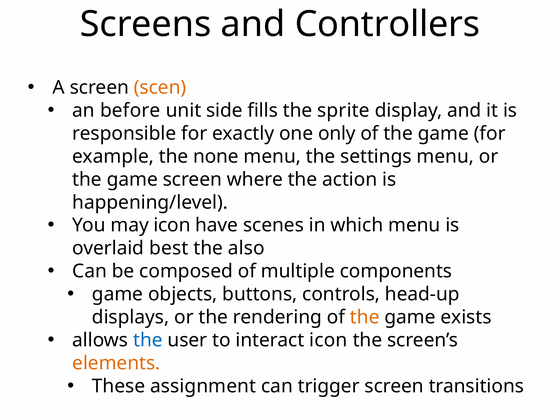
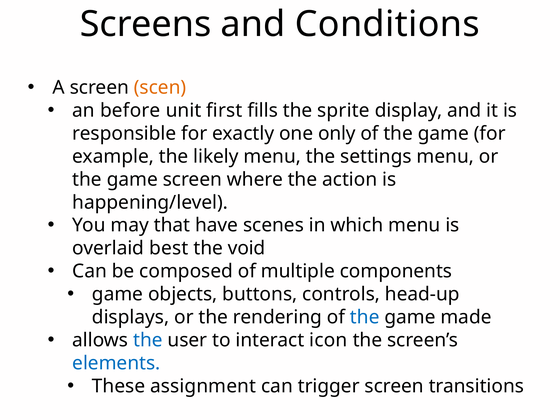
Controllers: Controllers -> Conditions
side: side -> first
none: none -> likely
may icon: icon -> that
also: also -> void
the at (365, 317) colour: orange -> blue
exists: exists -> made
elements colour: orange -> blue
